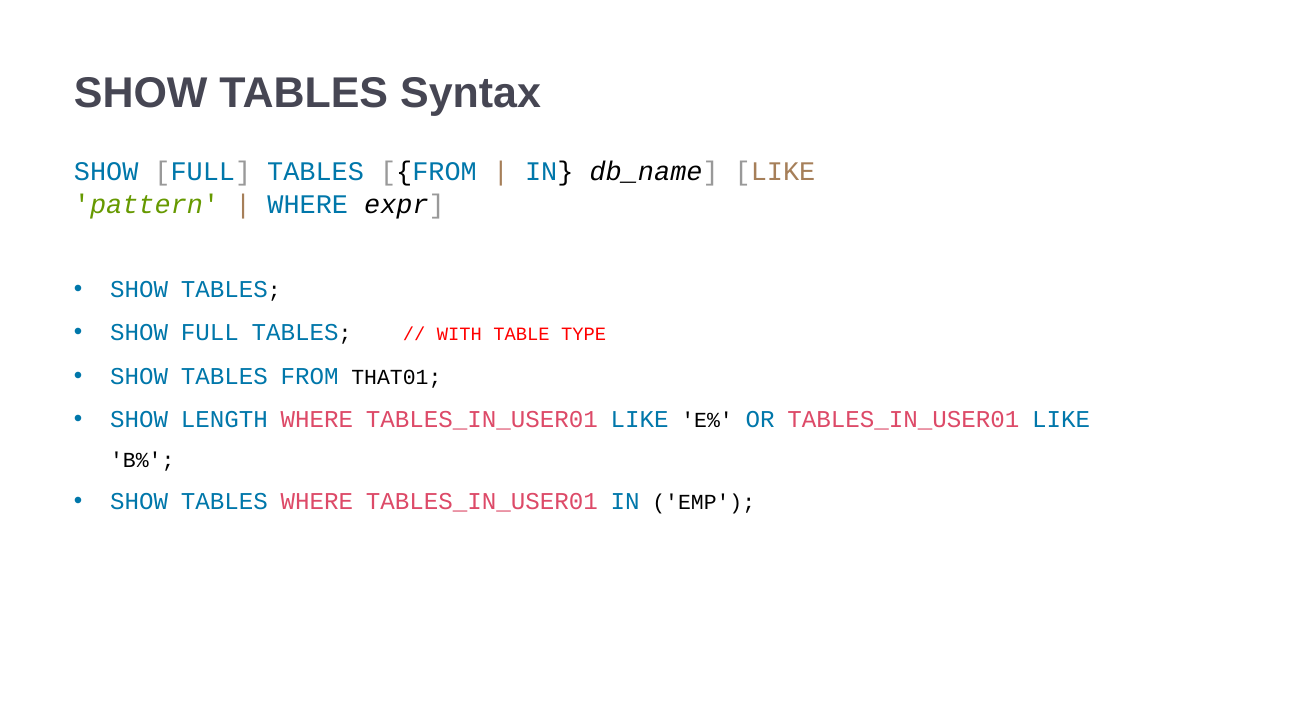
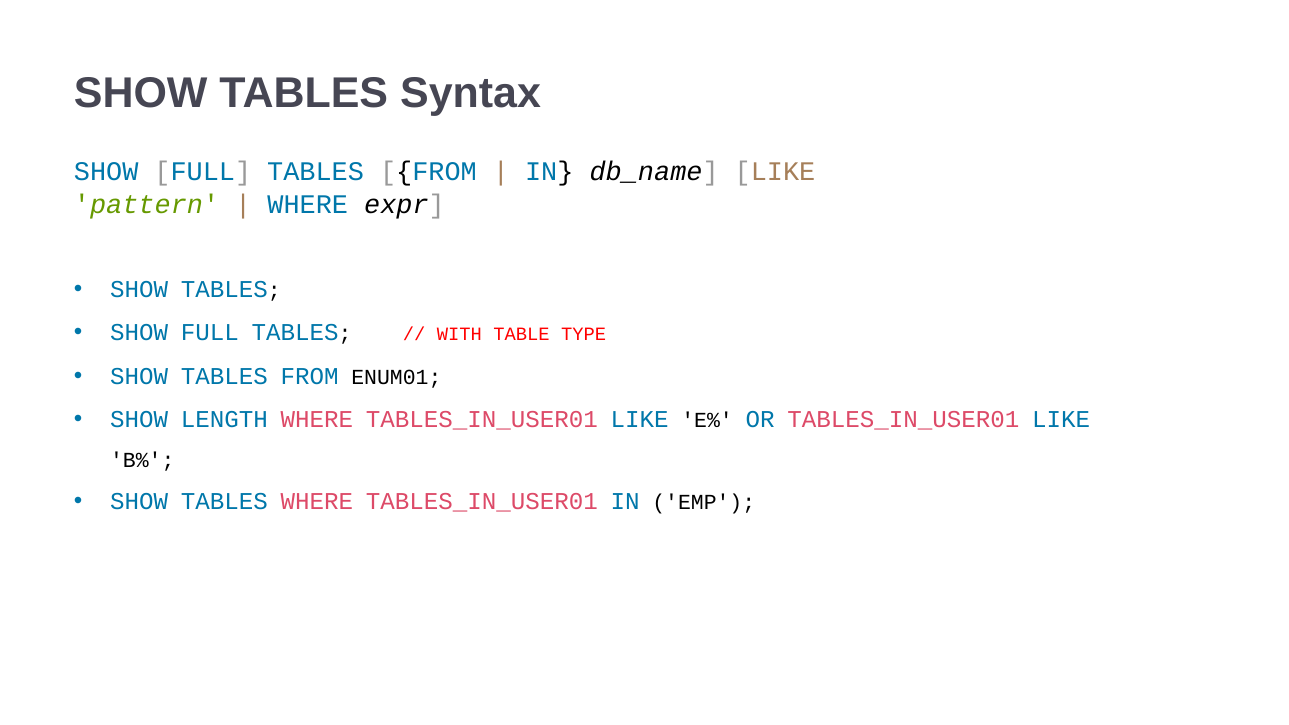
THAT01: THAT01 -> ENUM01
